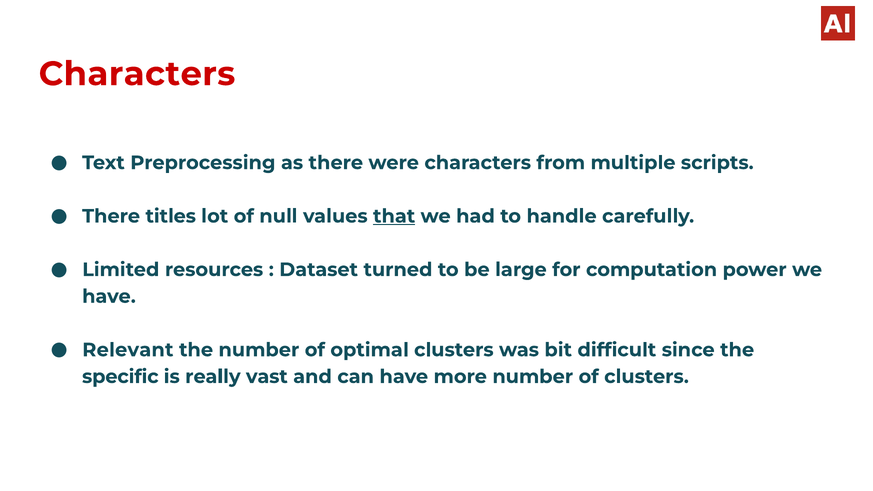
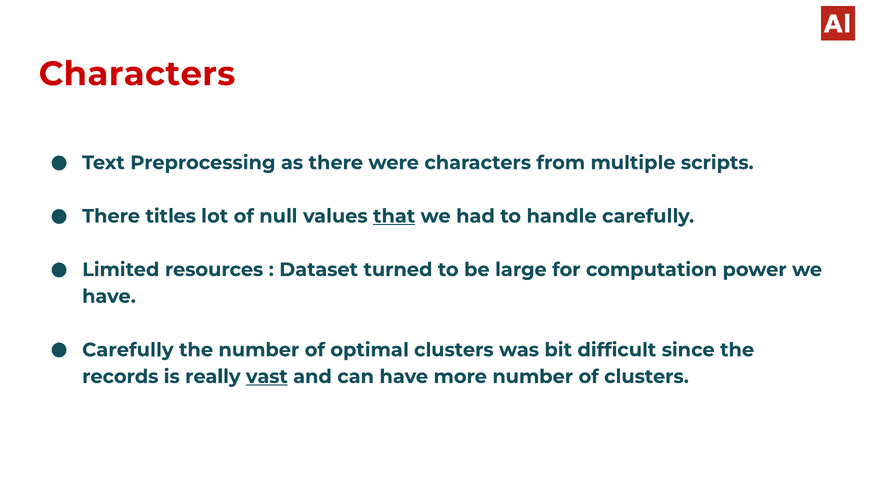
Relevant at (128, 350): Relevant -> Carefully
specific: specific -> records
vast underline: none -> present
